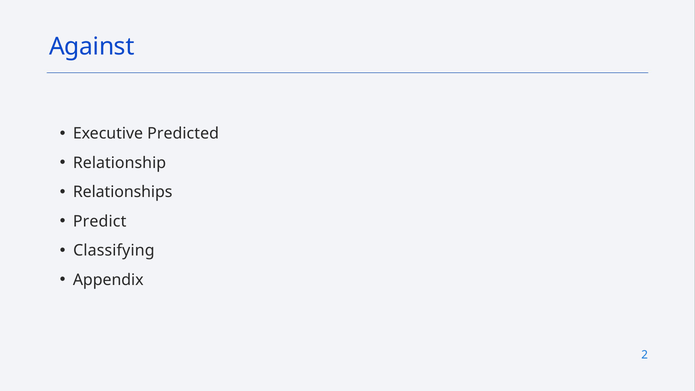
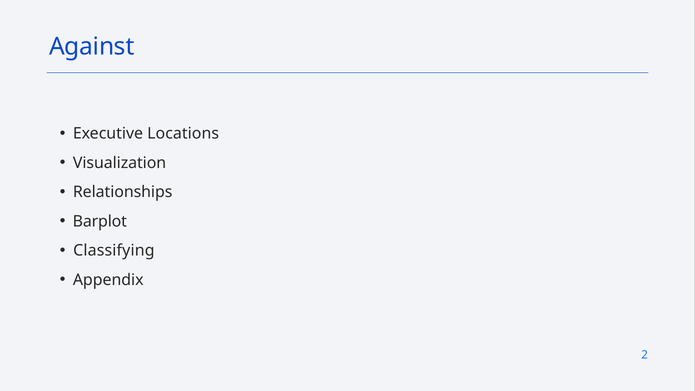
Predicted: Predicted -> Locations
Relationship: Relationship -> Visualization
Predict: Predict -> Barplot
